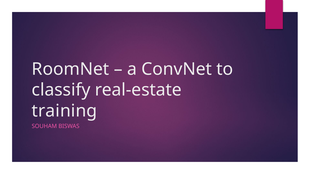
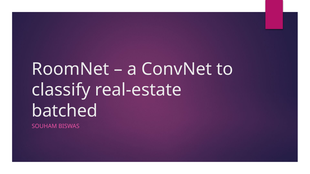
training: training -> batched
